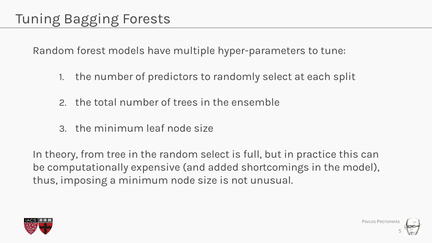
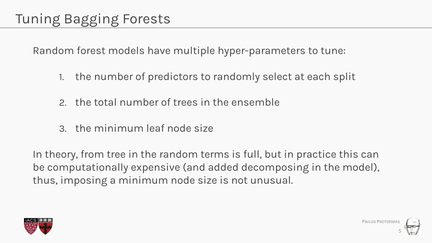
random select: select -> terms
shortcomings: shortcomings -> decomposing
